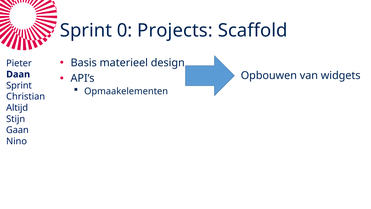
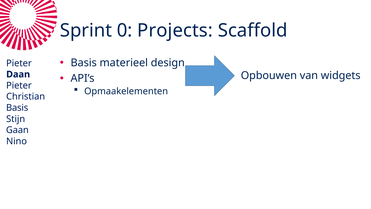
Sprint at (19, 85): Sprint -> Pieter
Altijd at (17, 108): Altijd -> Basis
